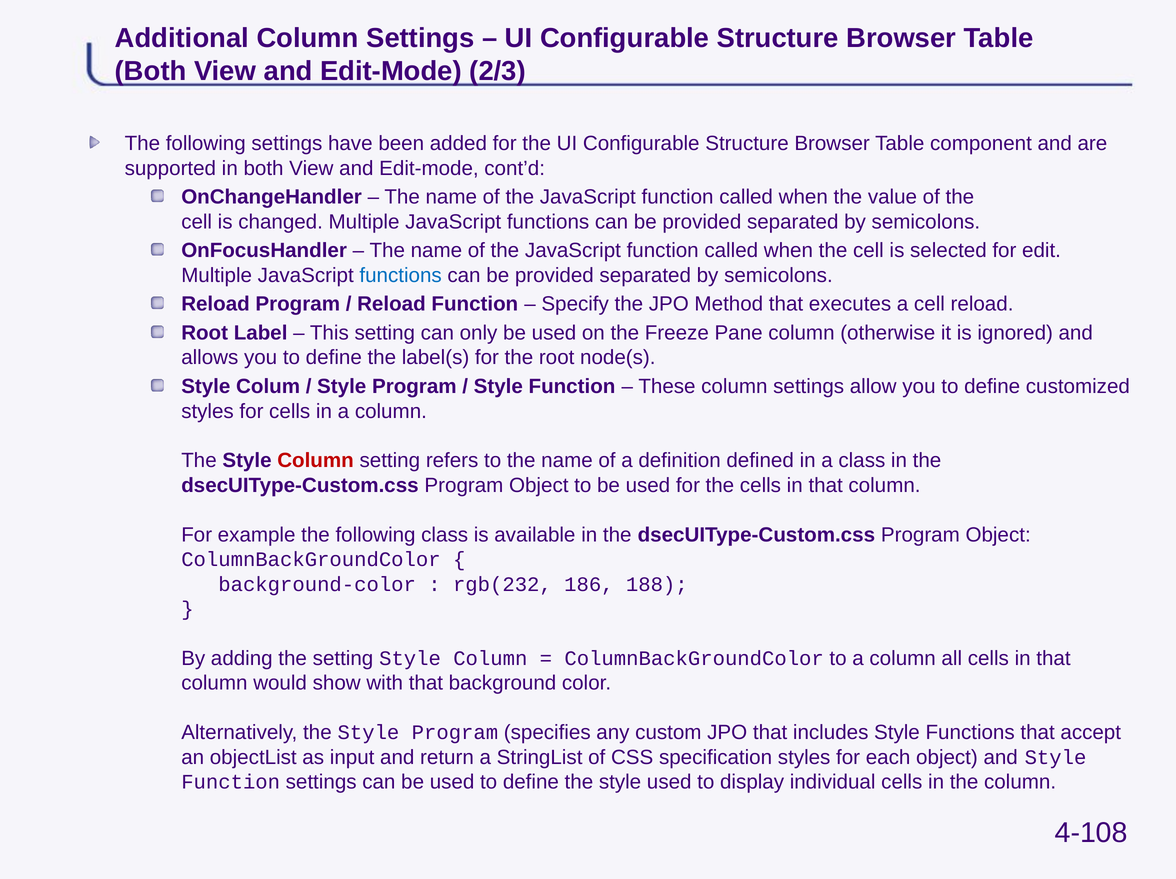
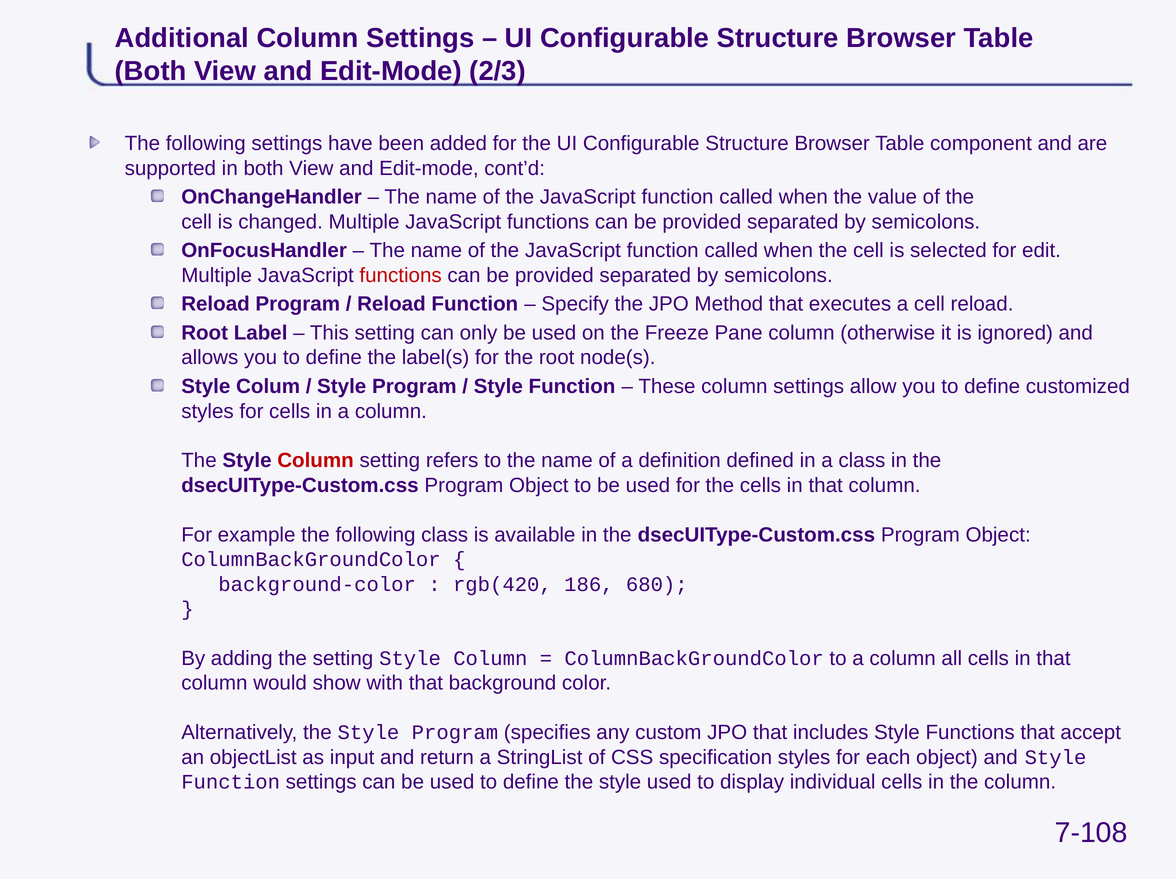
functions at (401, 275) colour: blue -> red
rgb(232: rgb(232 -> rgb(420
188: 188 -> 680
4-108: 4-108 -> 7-108
